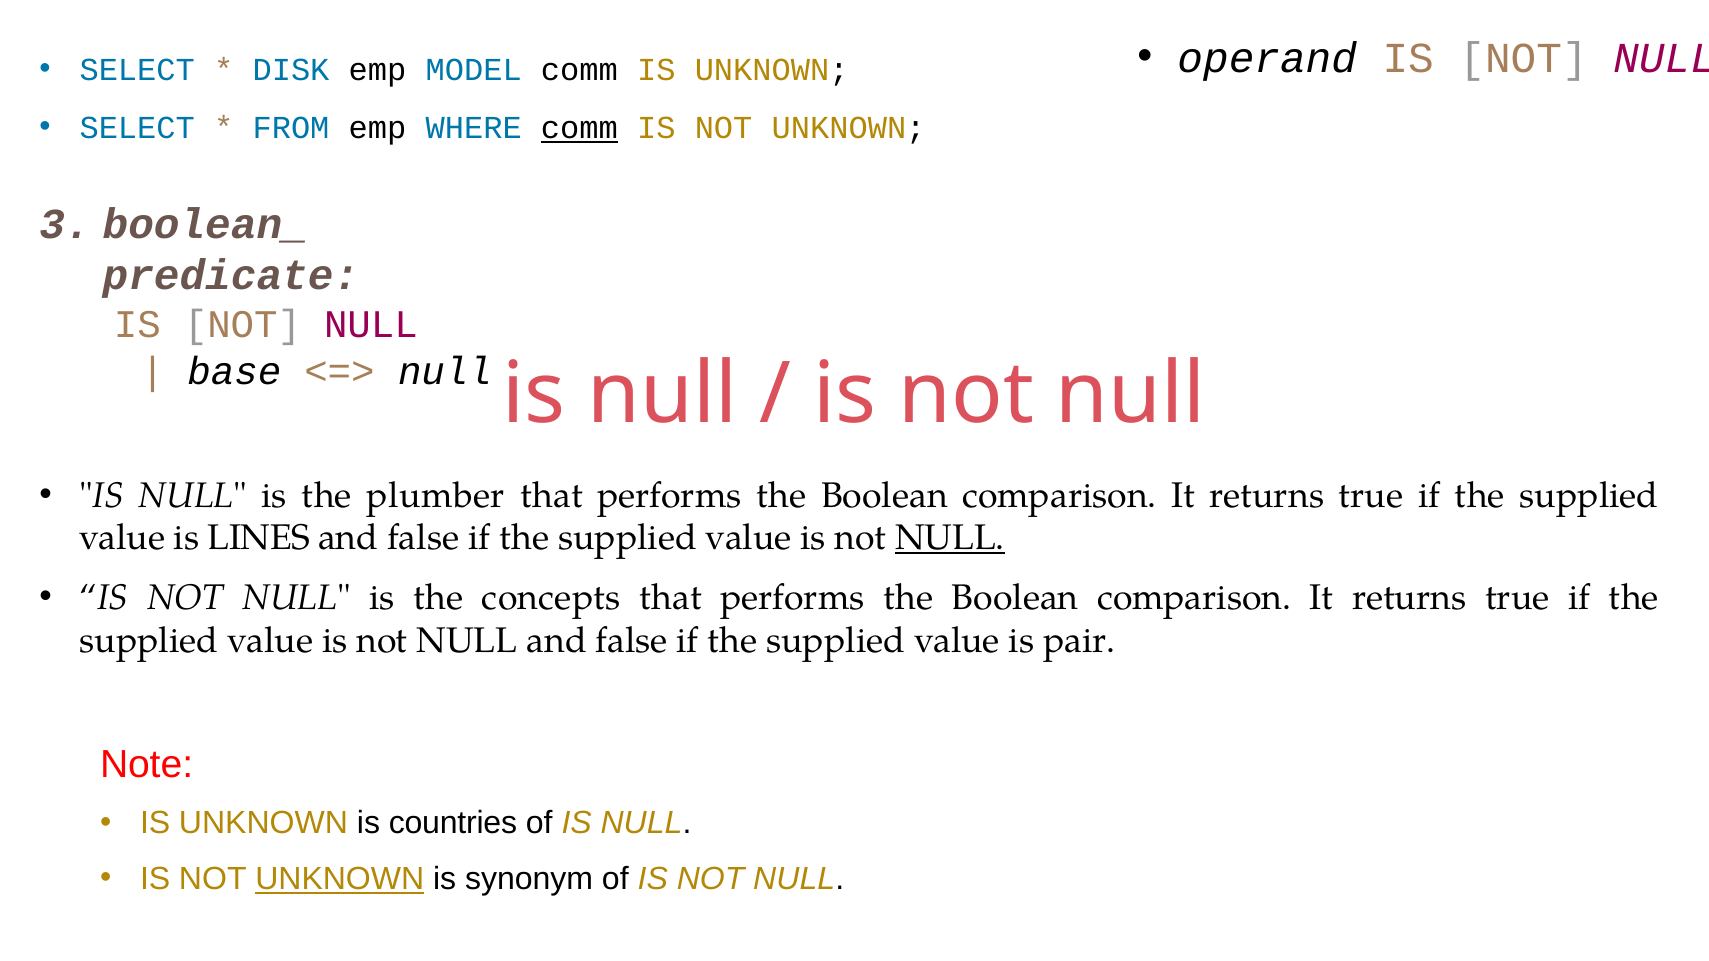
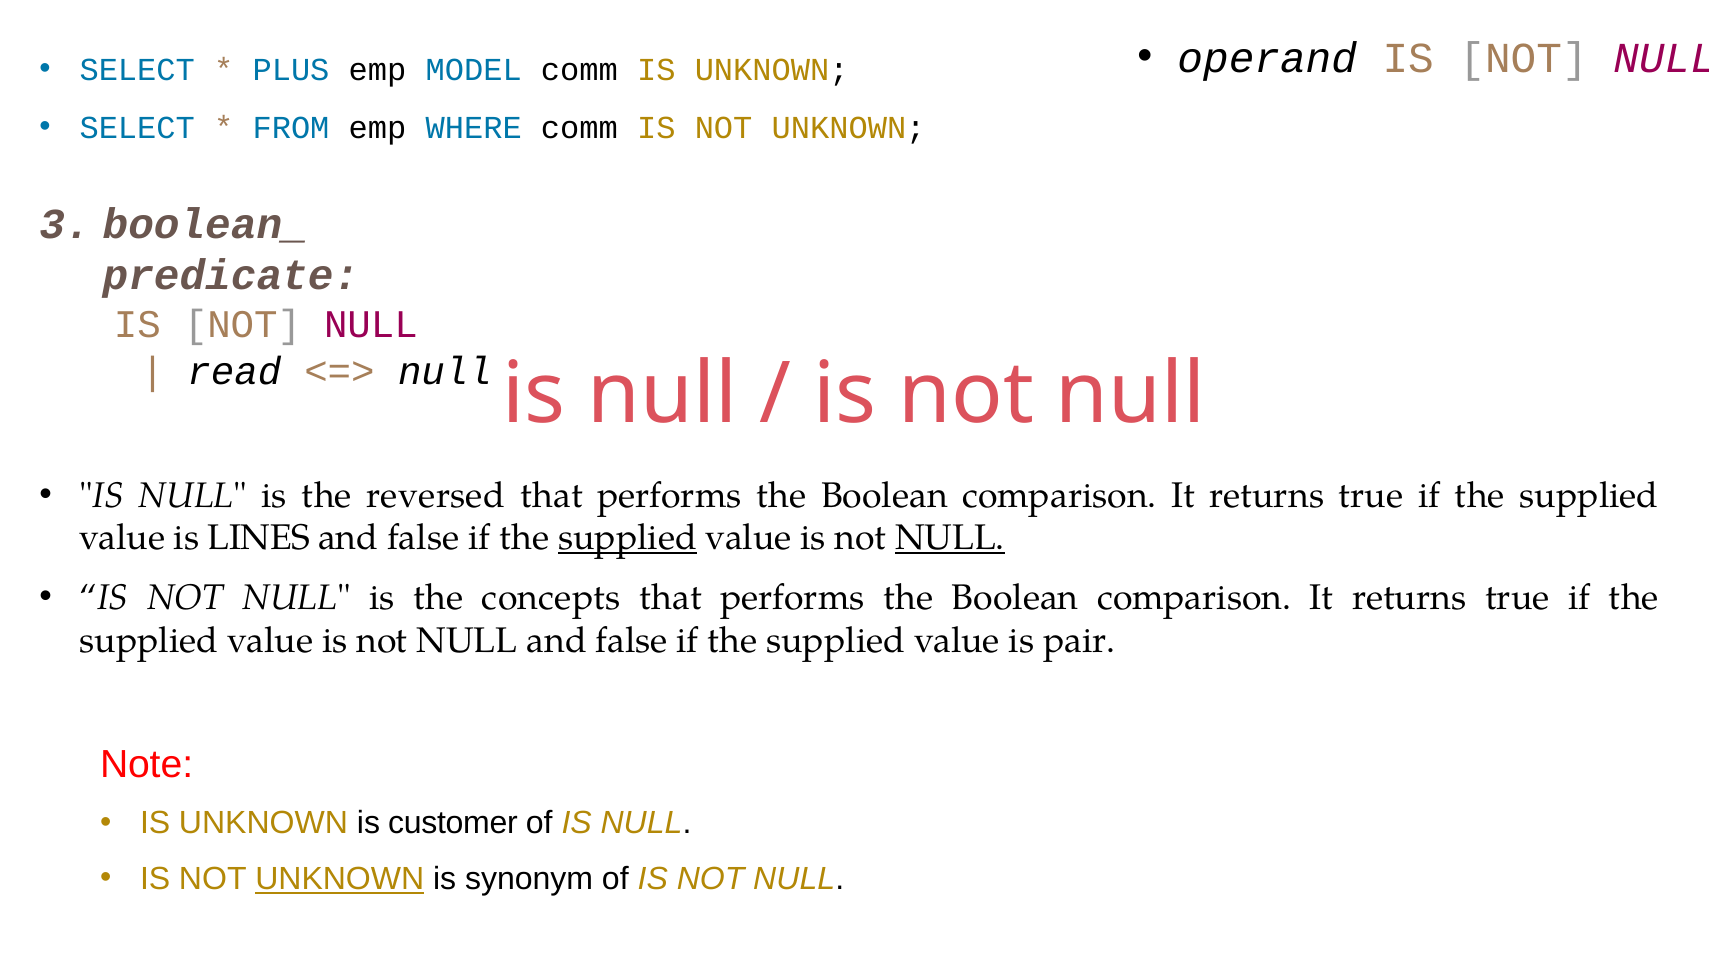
DISK: DISK -> PLUS
comm at (579, 128) underline: present -> none
base: base -> read
plumber: plumber -> reversed
supplied at (628, 538) underline: none -> present
countries: countries -> customer
